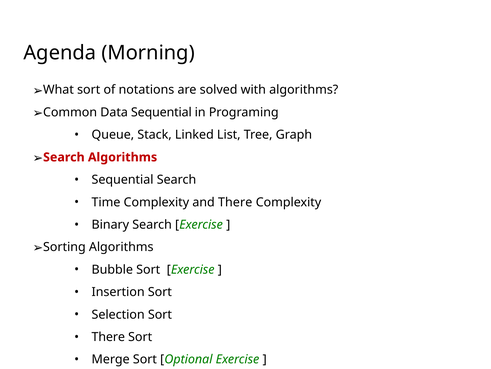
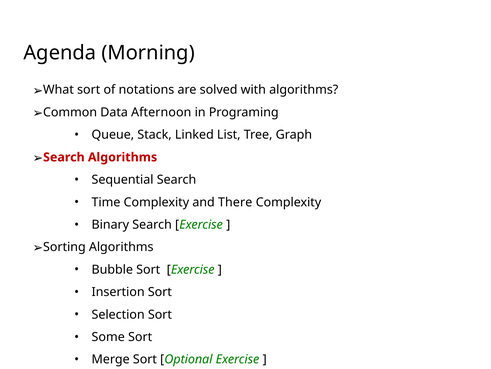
Data Sequential: Sequential -> Afternoon
There at (108, 336): There -> Some
